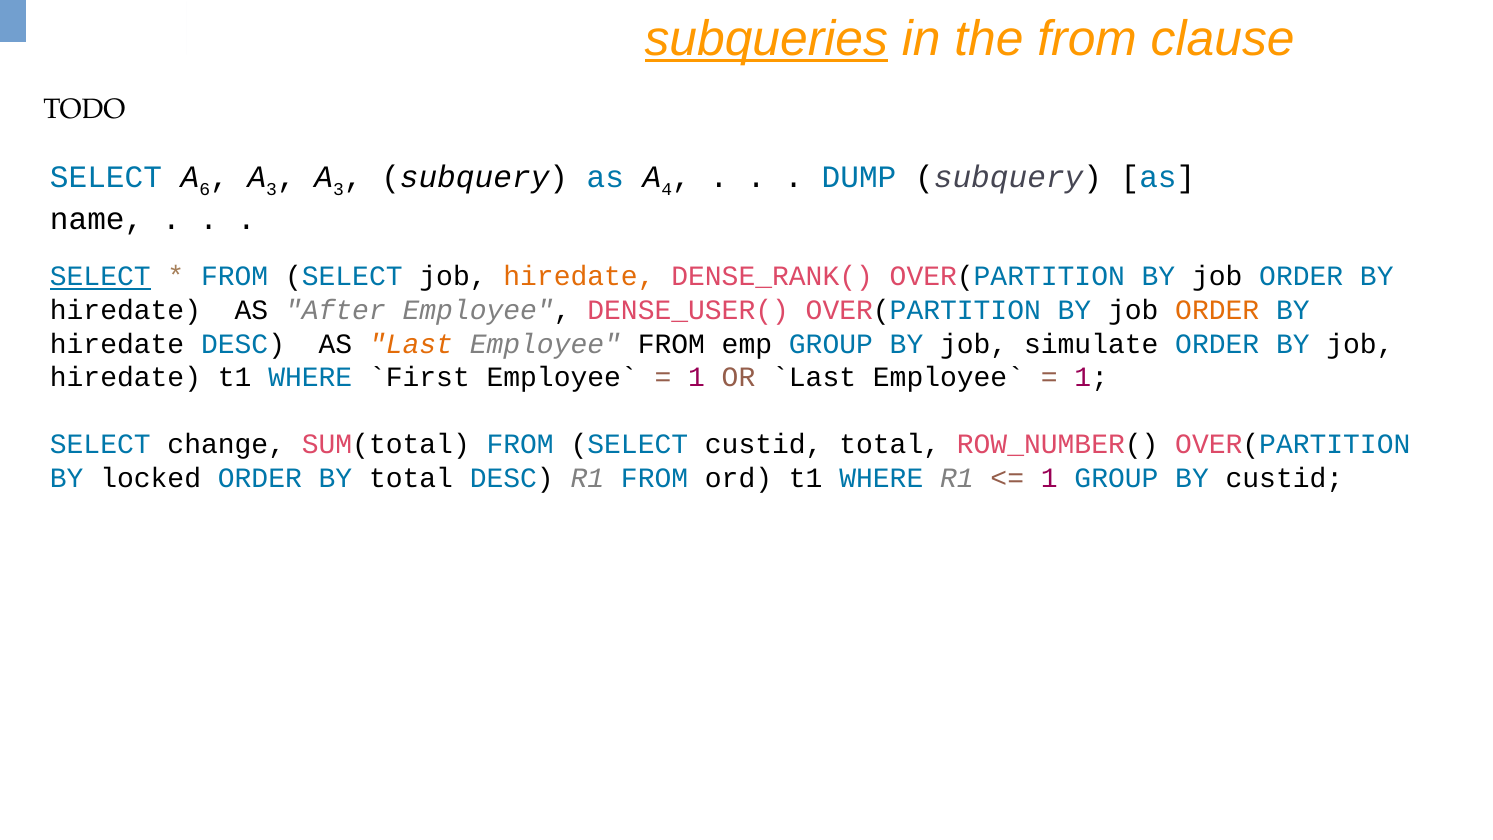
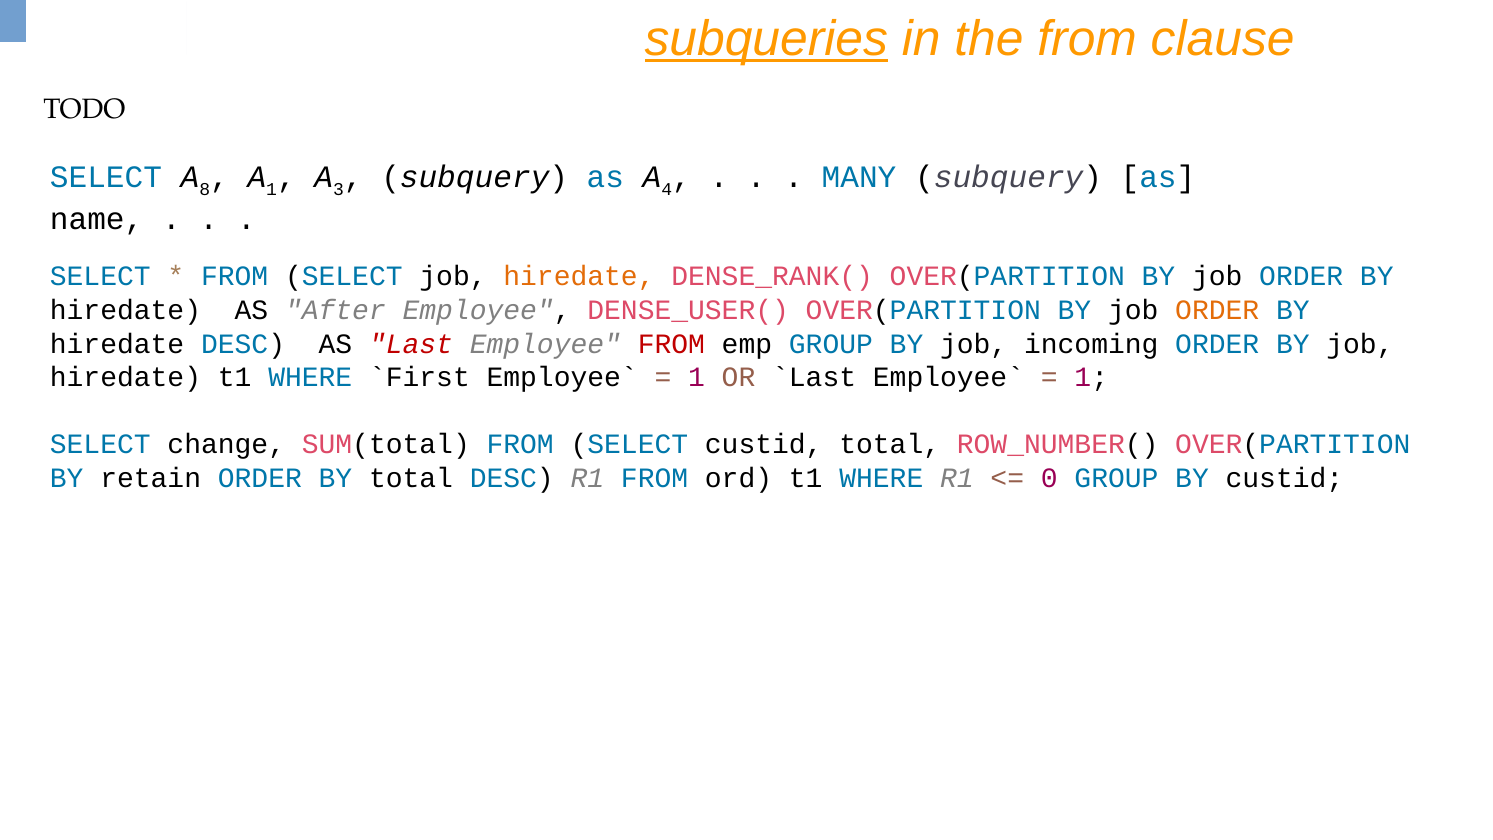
6: 6 -> 8
3 at (272, 189): 3 -> 1
DUMP: DUMP -> MANY
SELECT at (100, 277) underline: present -> none
Last colour: orange -> red
FROM at (671, 344) colour: black -> red
simulate: simulate -> incoming
locked: locked -> retain
1 at (1049, 478): 1 -> 0
